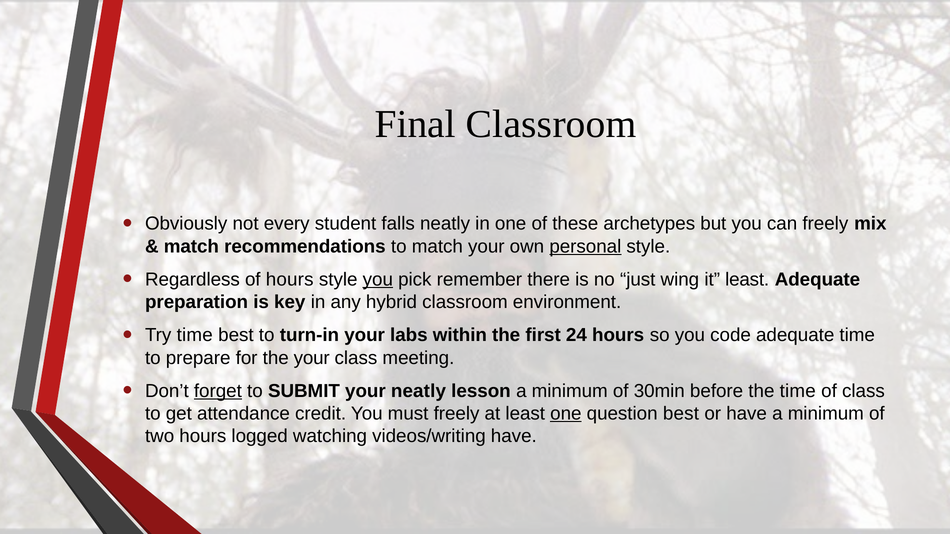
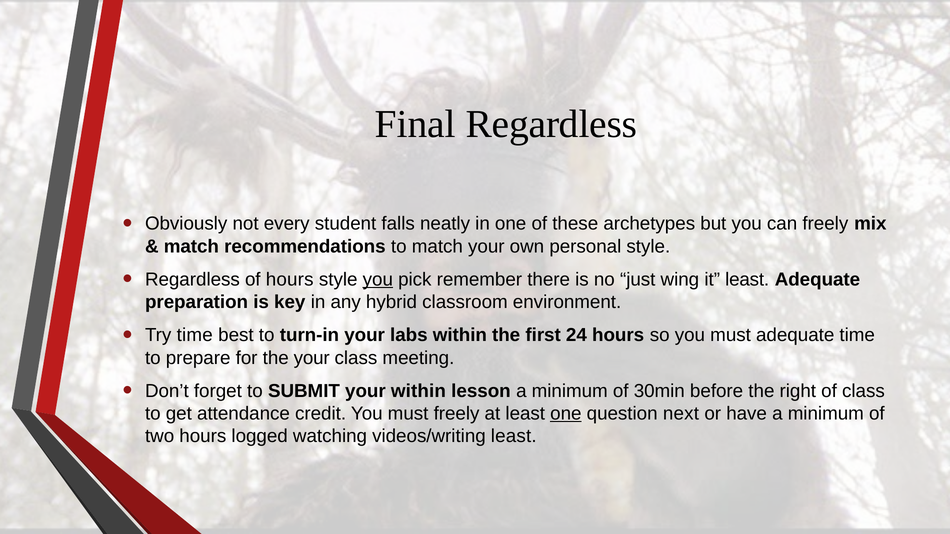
Final Classroom: Classroom -> Regardless
personal underline: present -> none
so you code: code -> must
forget underline: present -> none
your neatly: neatly -> within
the time: time -> right
question best: best -> next
videos/writing have: have -> least
